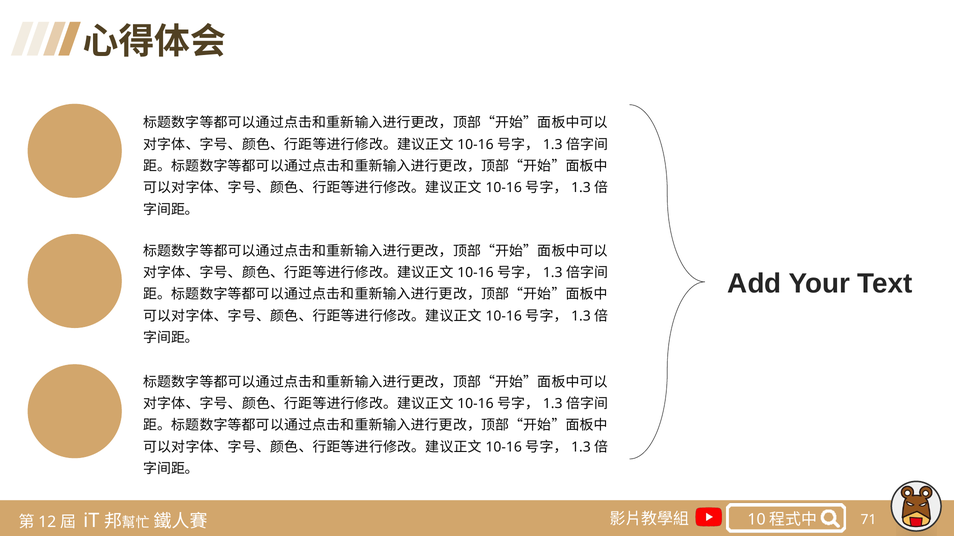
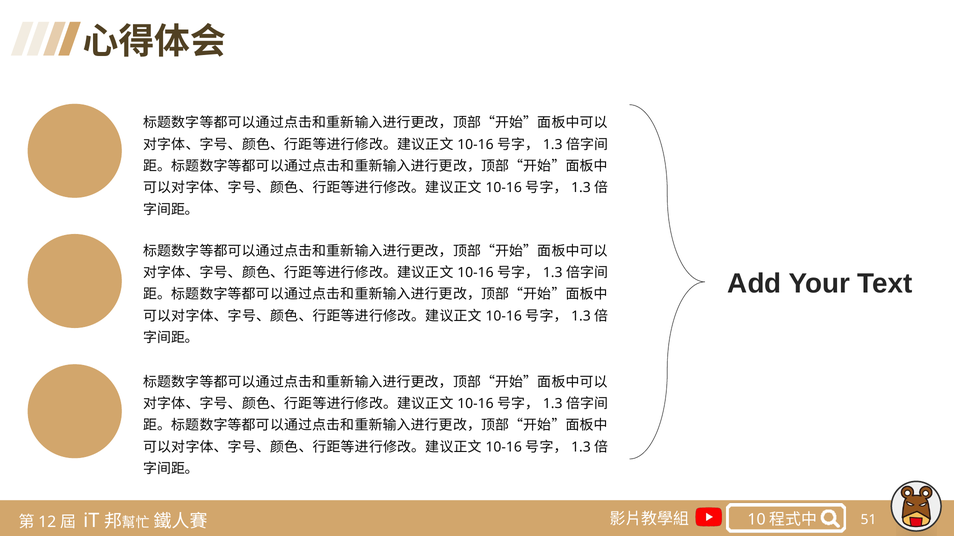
71: 71 -> 51
